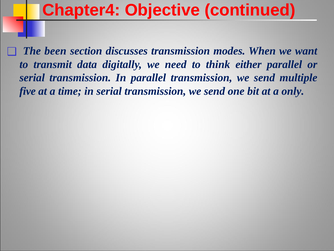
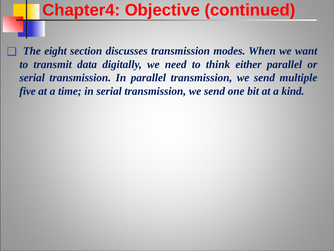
been: been -> eight
only: only -> kind
